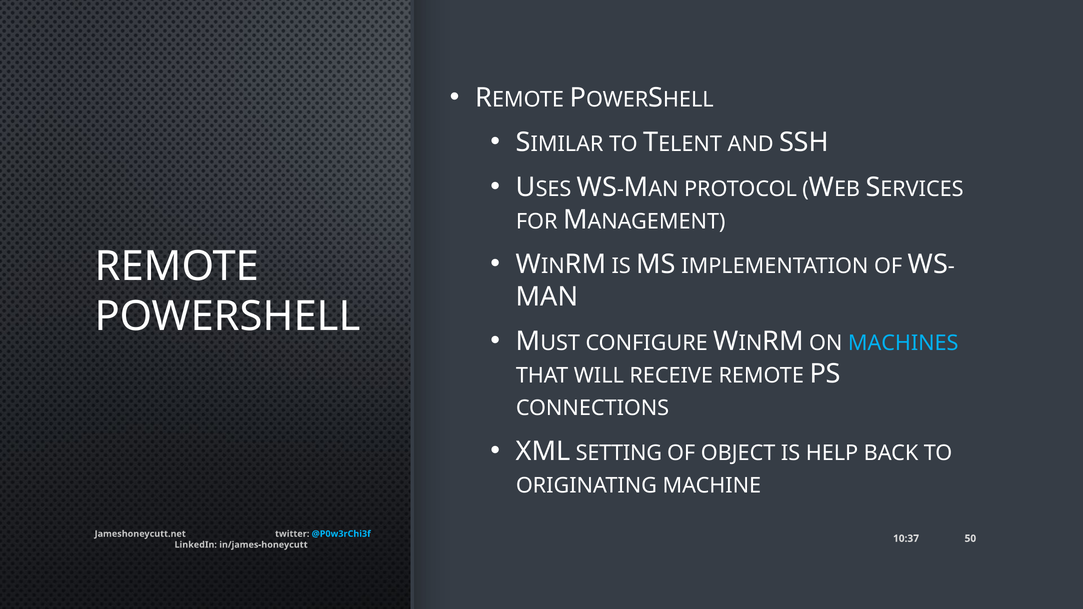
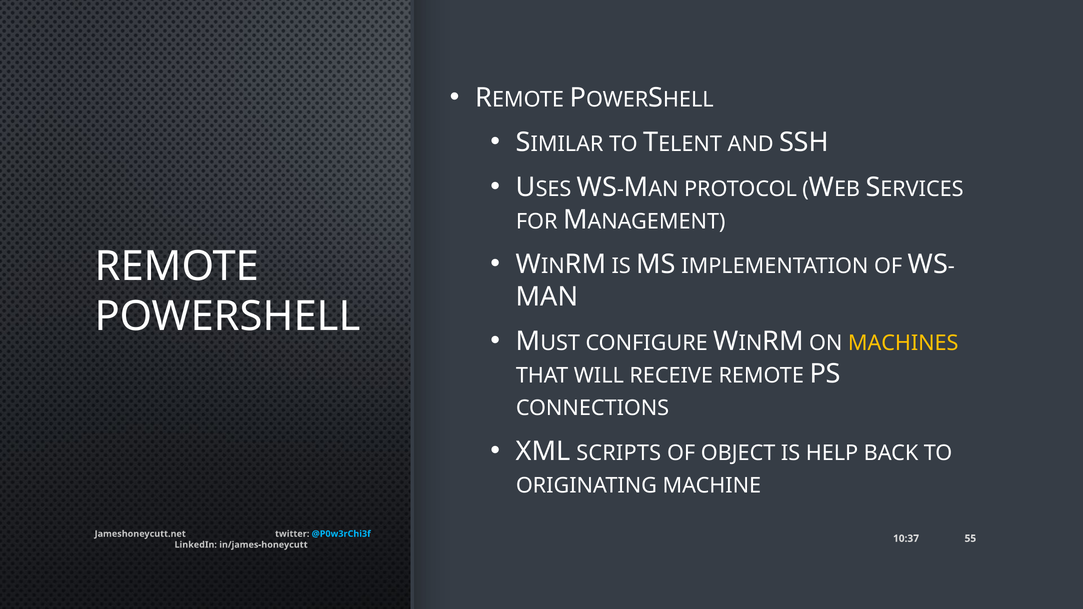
MACHINES colour: light blue -> yellow
SETTING: SETTING -> SCRIPTS
50: 50 -> 55
